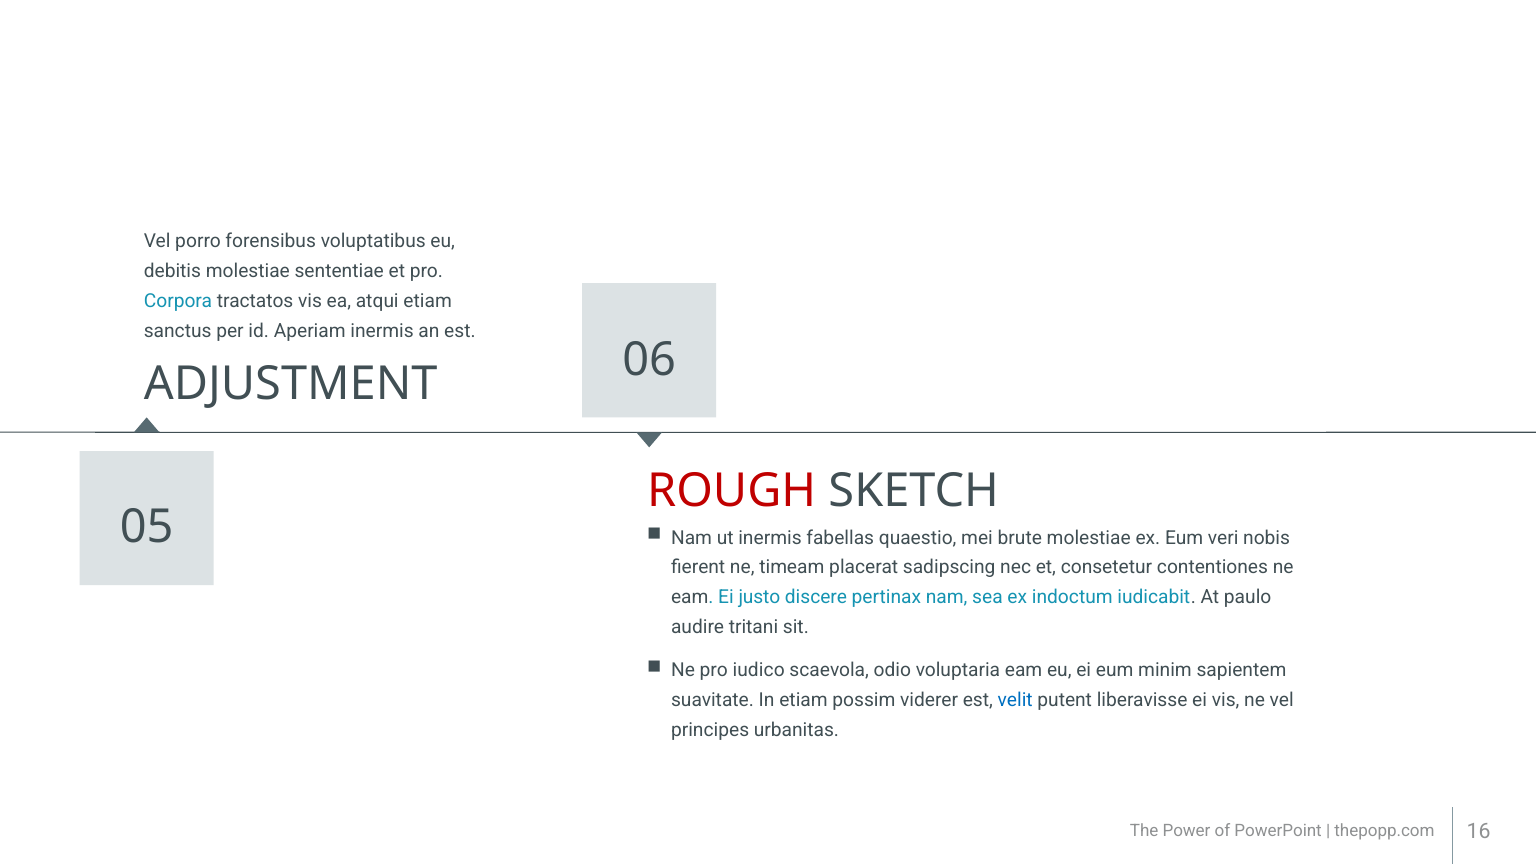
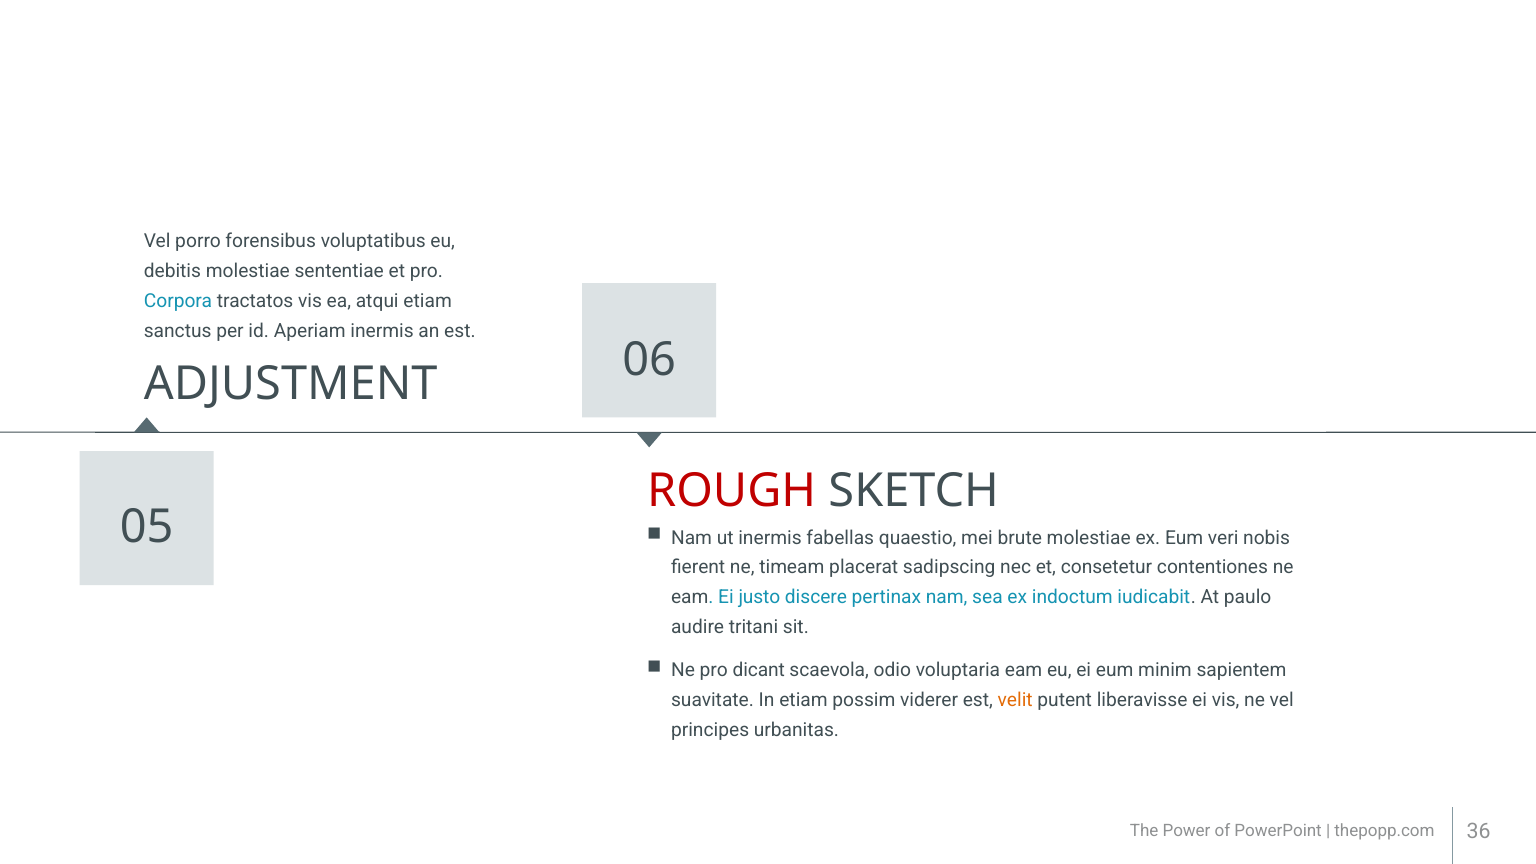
iudico: iudico -> dicant
velit colour: blue -> orange
16: 16 -> 36
